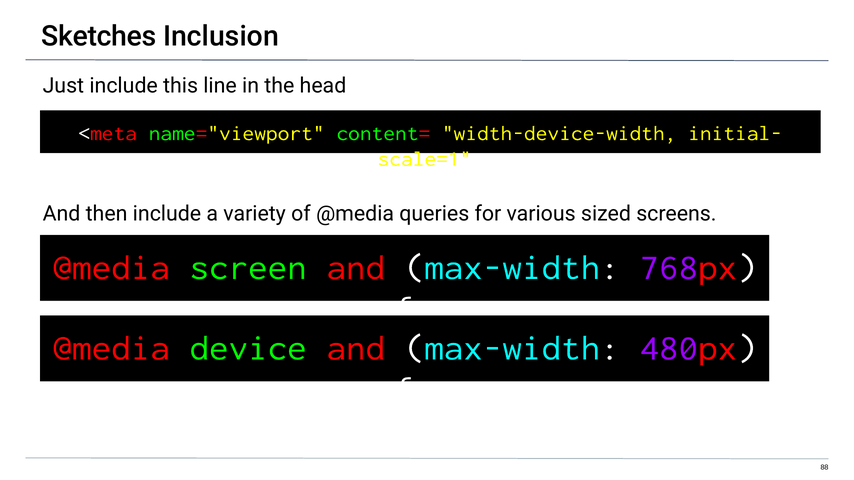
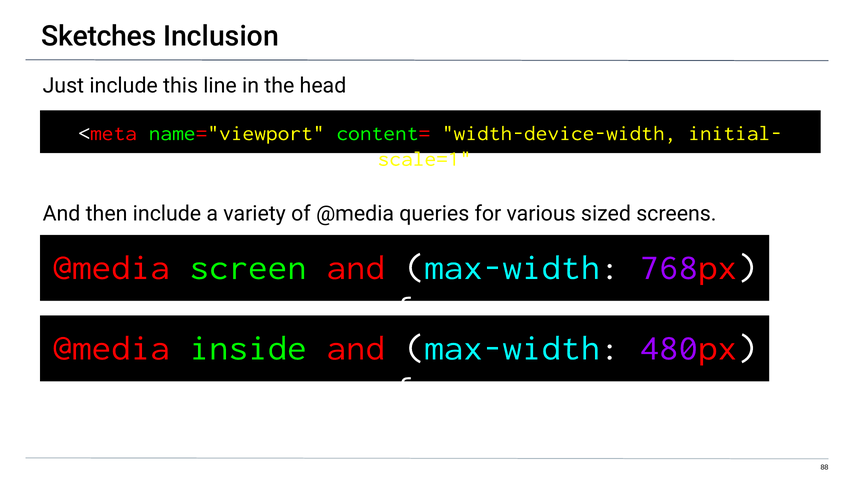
device: device -> inside
